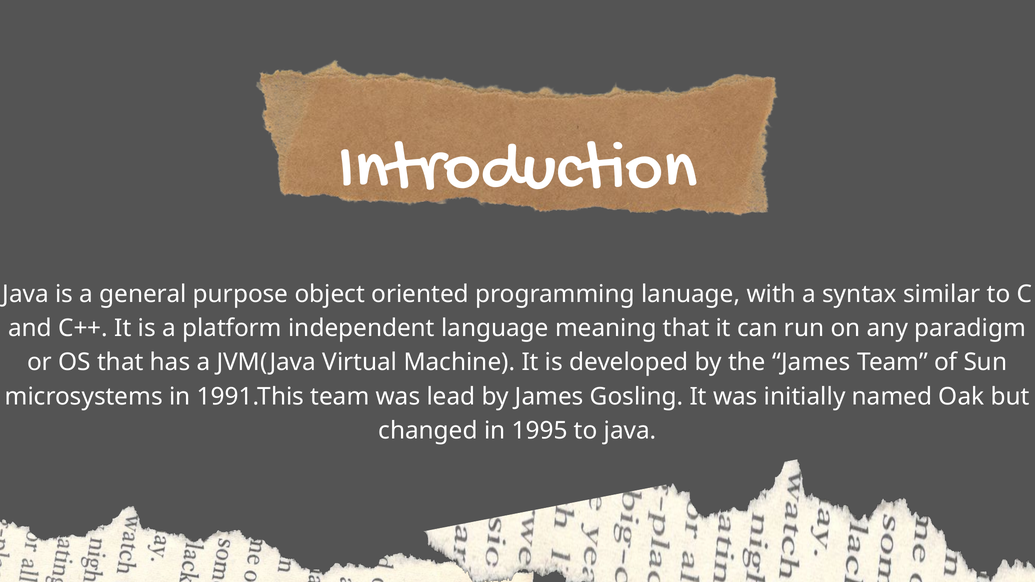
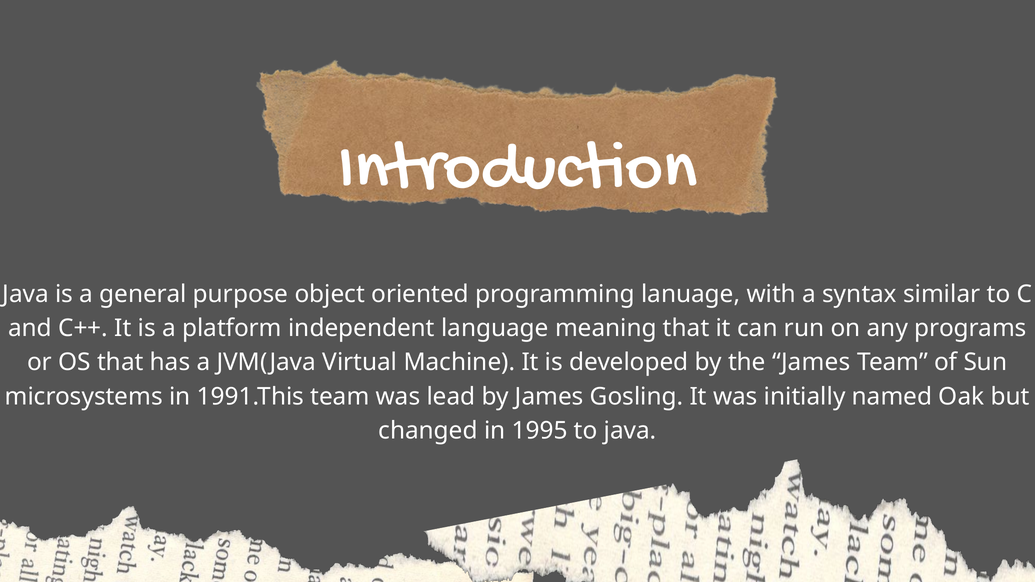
paradigm: paradigm -> programs
